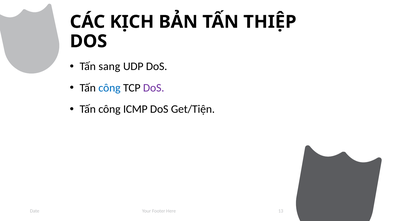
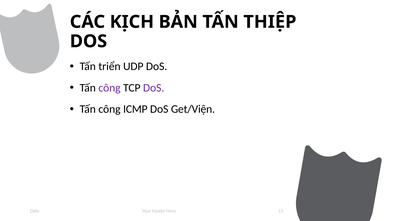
sang: sang -> triển
công at (109, 88) colour: blue -> purple
Get/Tiện: Get/Tiện -> Get/Viện
